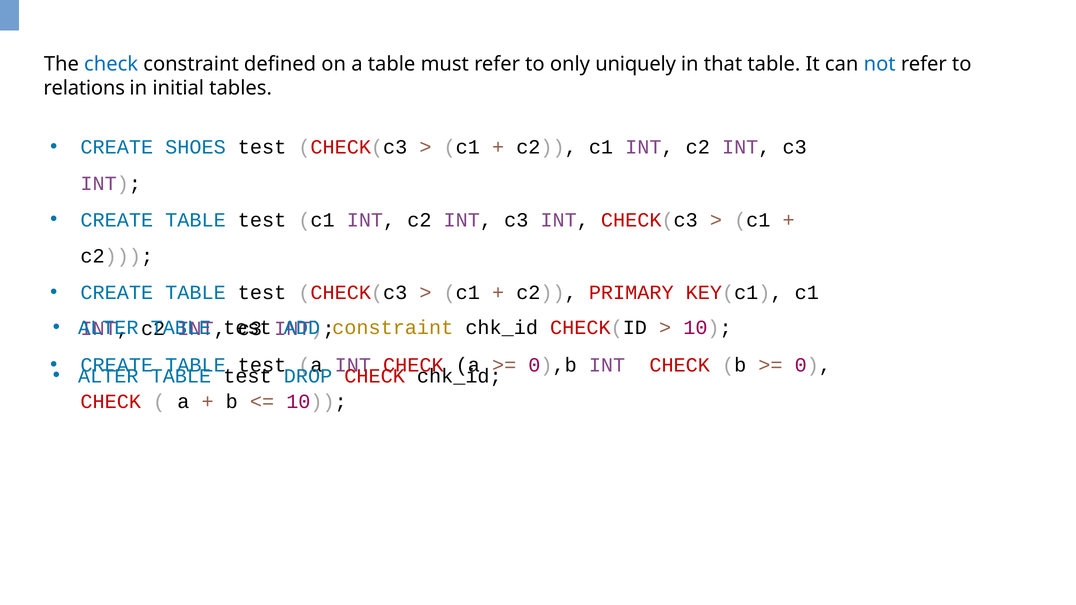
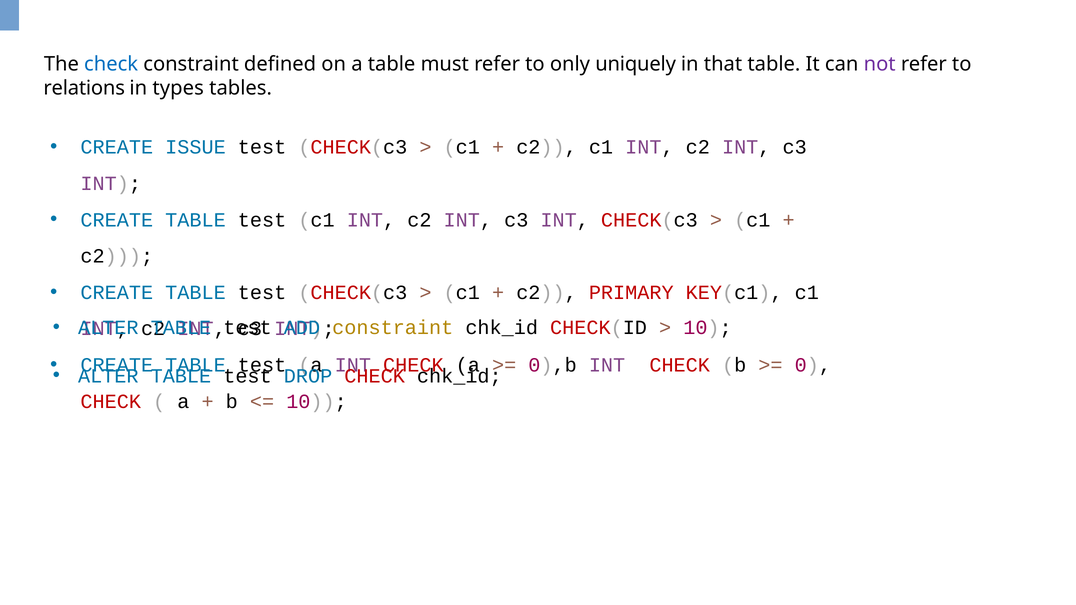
not colour: blue -> purple
initial: initial -> types
SHOES: SHOES -> ISSUE
